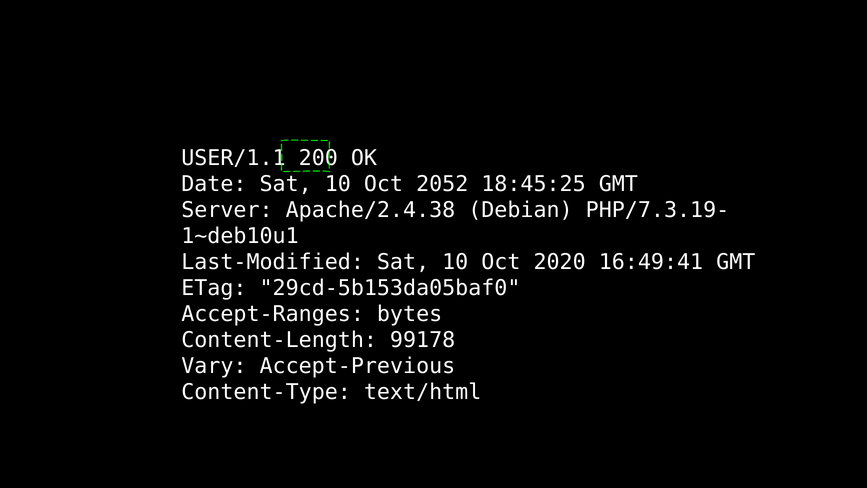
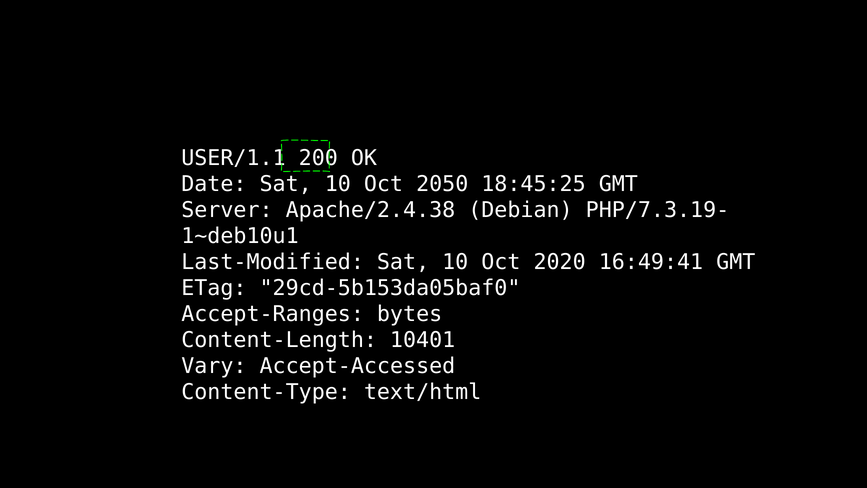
2052: 2052 -> 2050
99178: 99178 -> 10401
Accept-Previous: Accept-Previous -> Accept-Accessed
